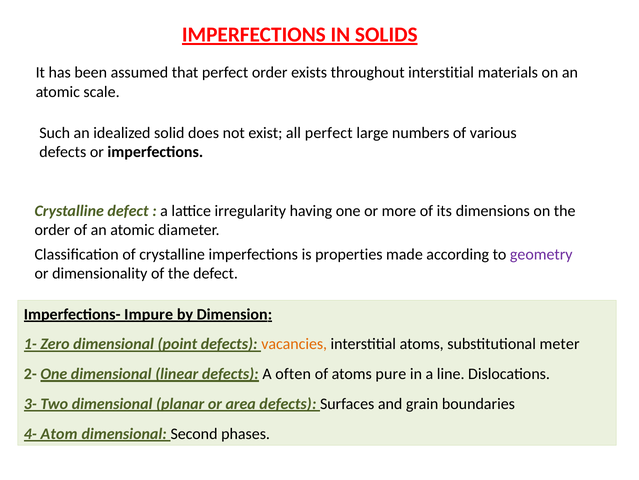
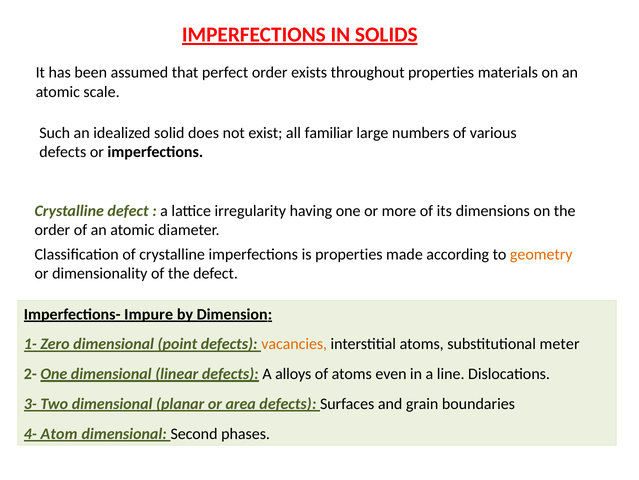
throughout interstitial: interstitial -> properties
all perfect: perfect -> familiar
geometry colour: purple -> orange
often: often -> alloys
pure: pure -> even
